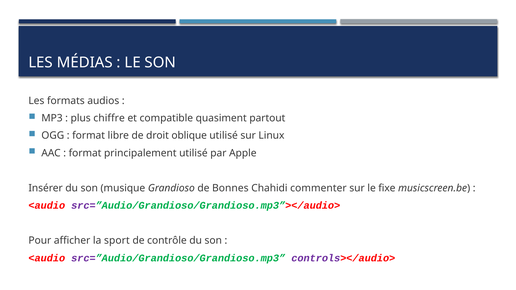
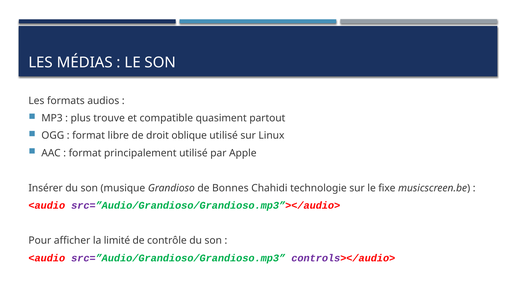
chiffre: chiffre -> trouve
commenter: commenter -> technologie
sport: sport -> limité
